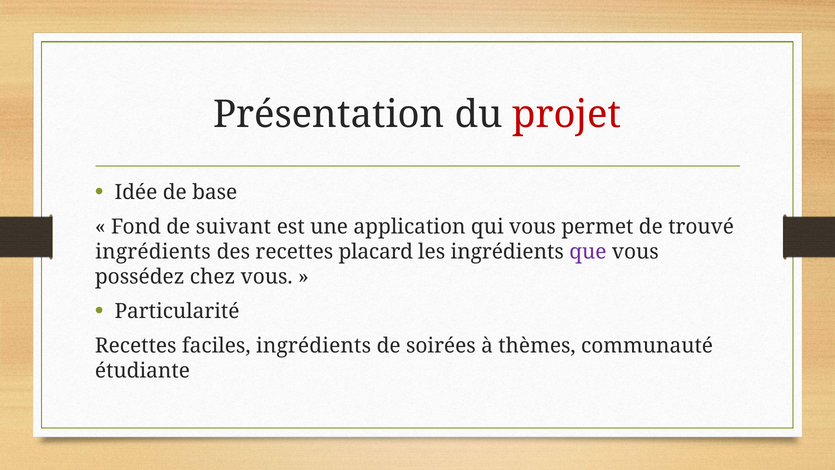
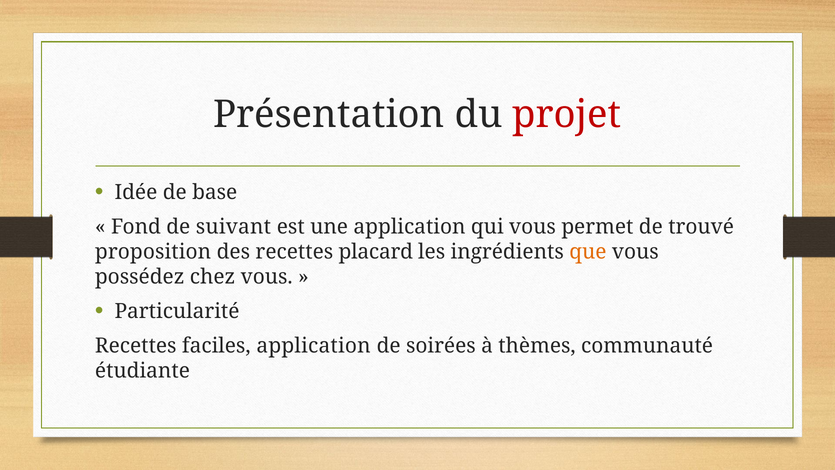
ingrédients at (153, 252): ingrédients -> proposition
que colour: purple -> orange
faciles ingrédients: ingrédients -> application
